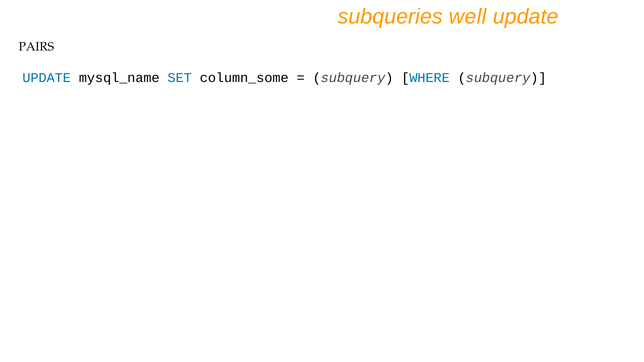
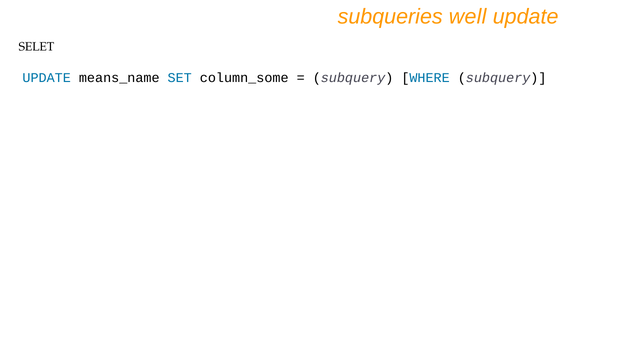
PAIRS: PAIRS -> SELET
mysql_name: mysql_name -> means_name
